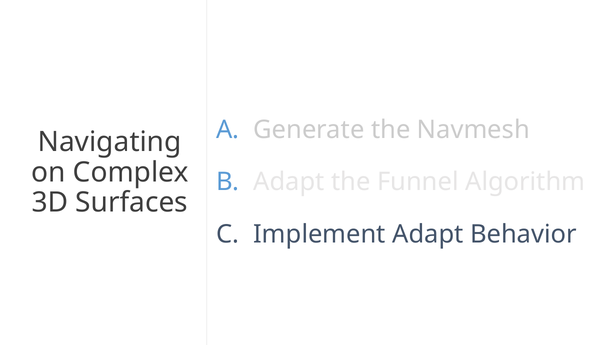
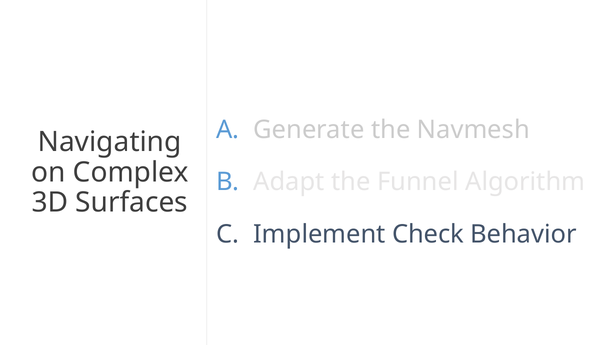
Implement Adapt: Adapt -> Check
